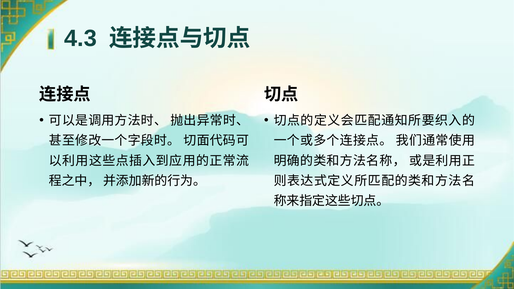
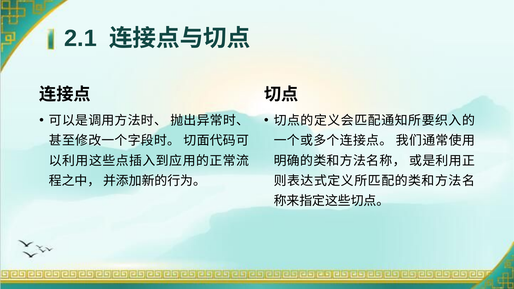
4.3: 4.3 -> 2.1
